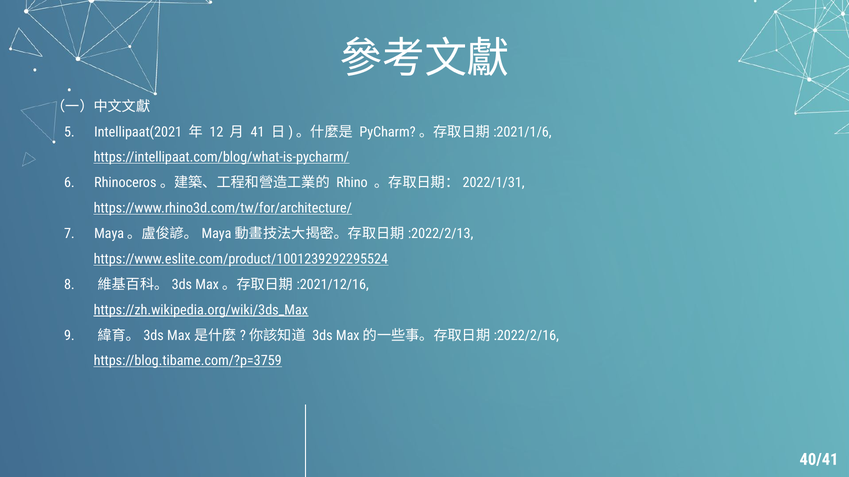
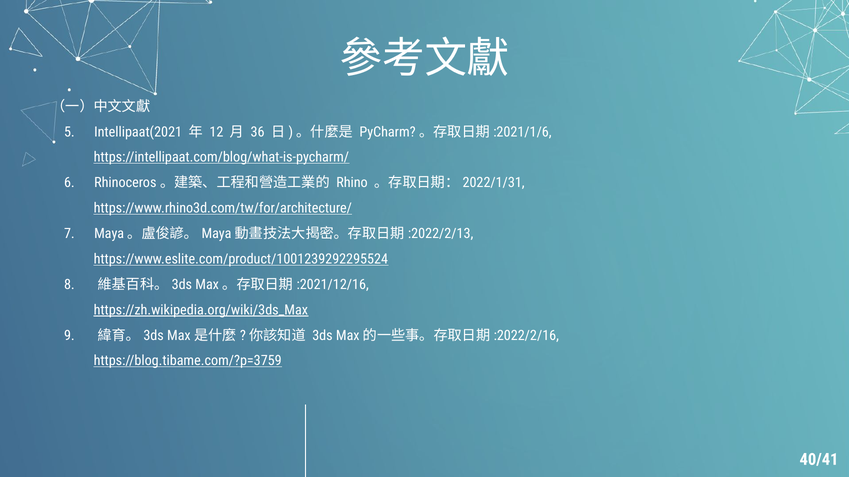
41: 41 -> 36
